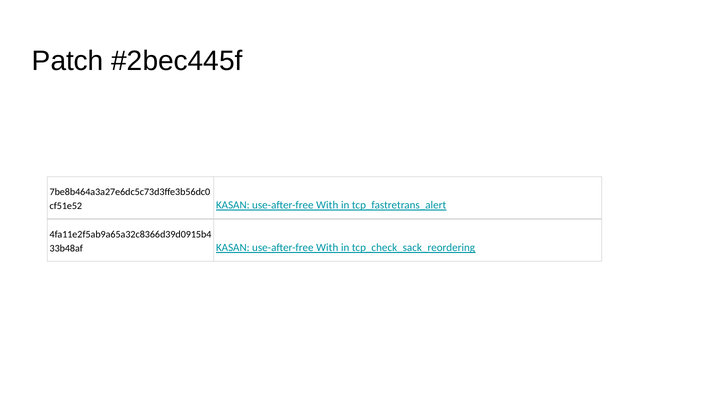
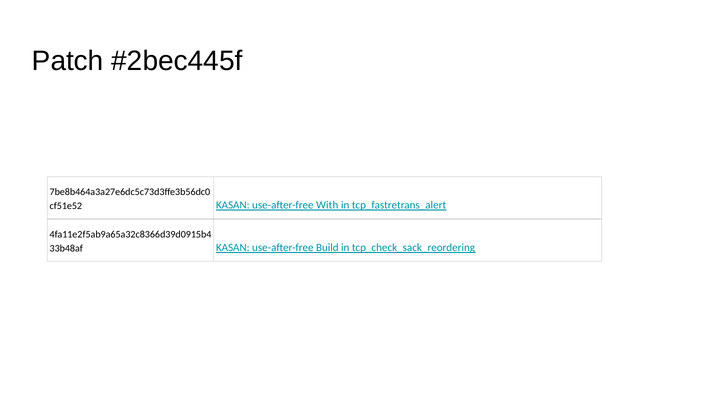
With at (327, 248): With -> Build
